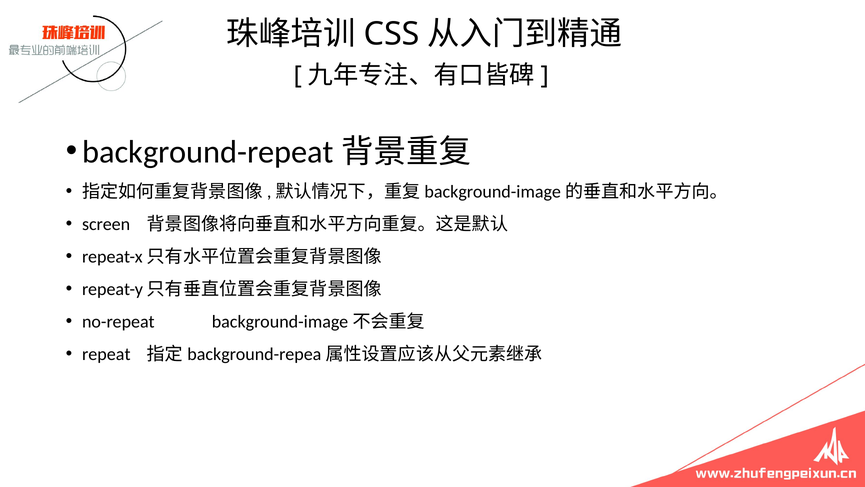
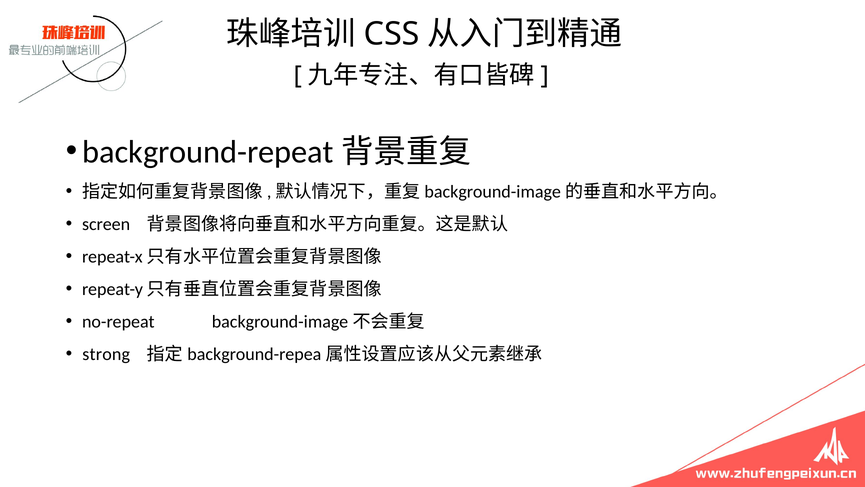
repeat: repeat -> strong
